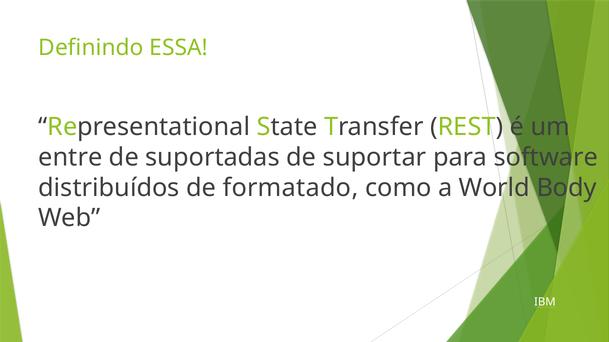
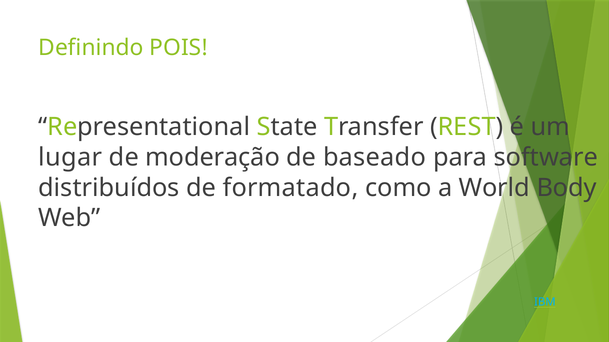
ESSA: ESSA -> POIS
entre: entre -> lugar
suportadas: suportadas -> moderação
suportar: suportar -> baseado
IBM colour: white -> light blue
